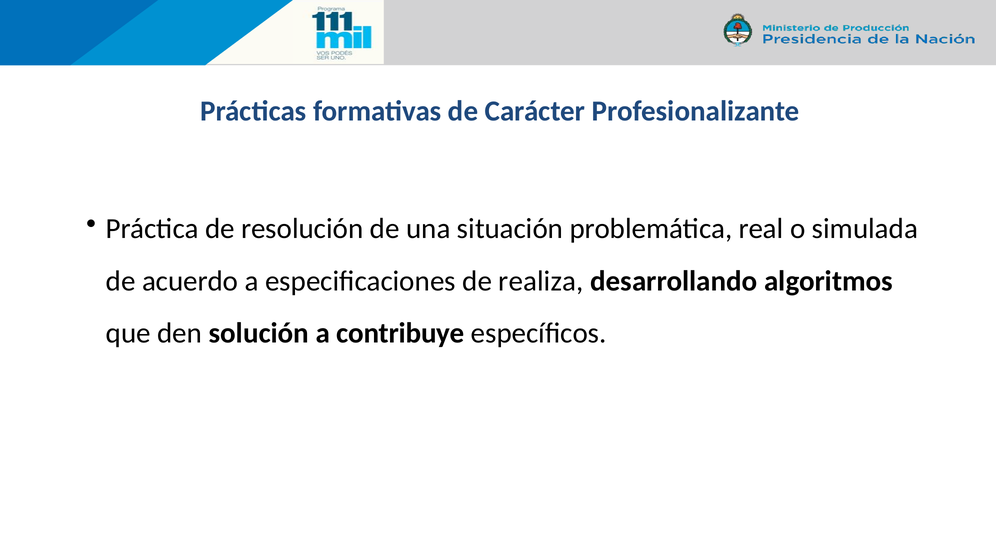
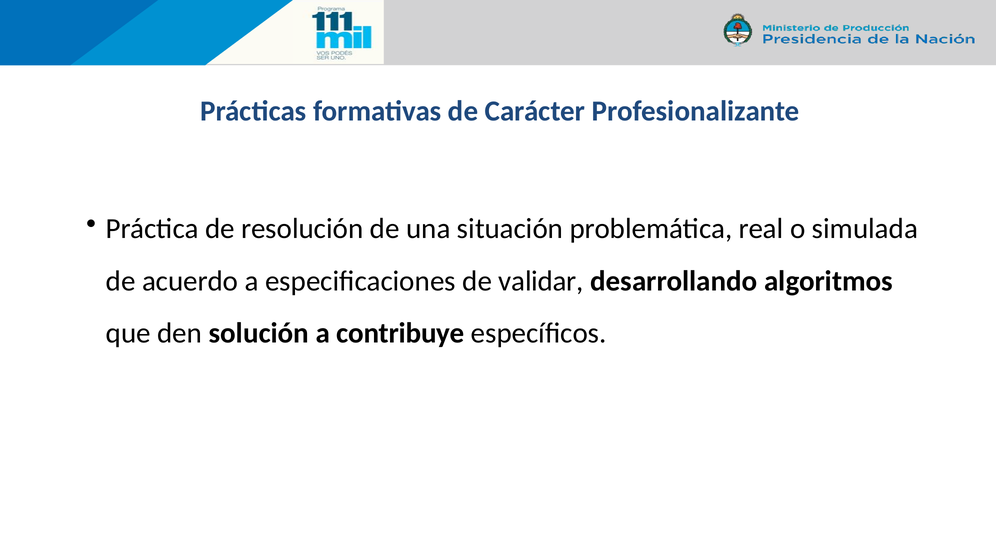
realiza: realiza -> validar
